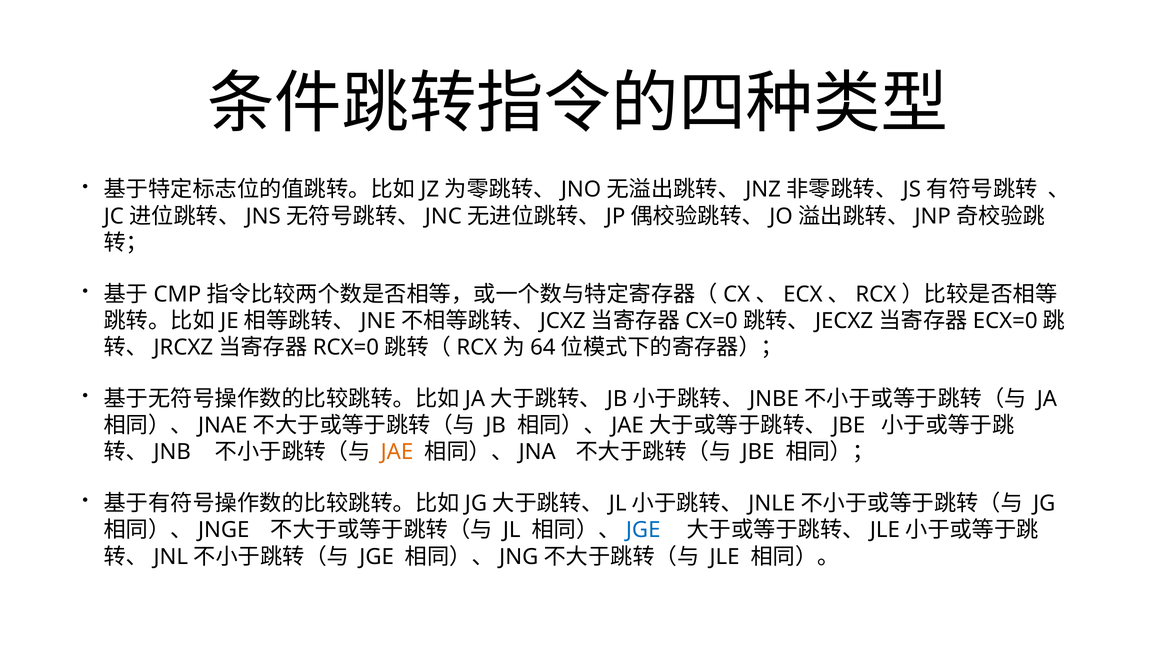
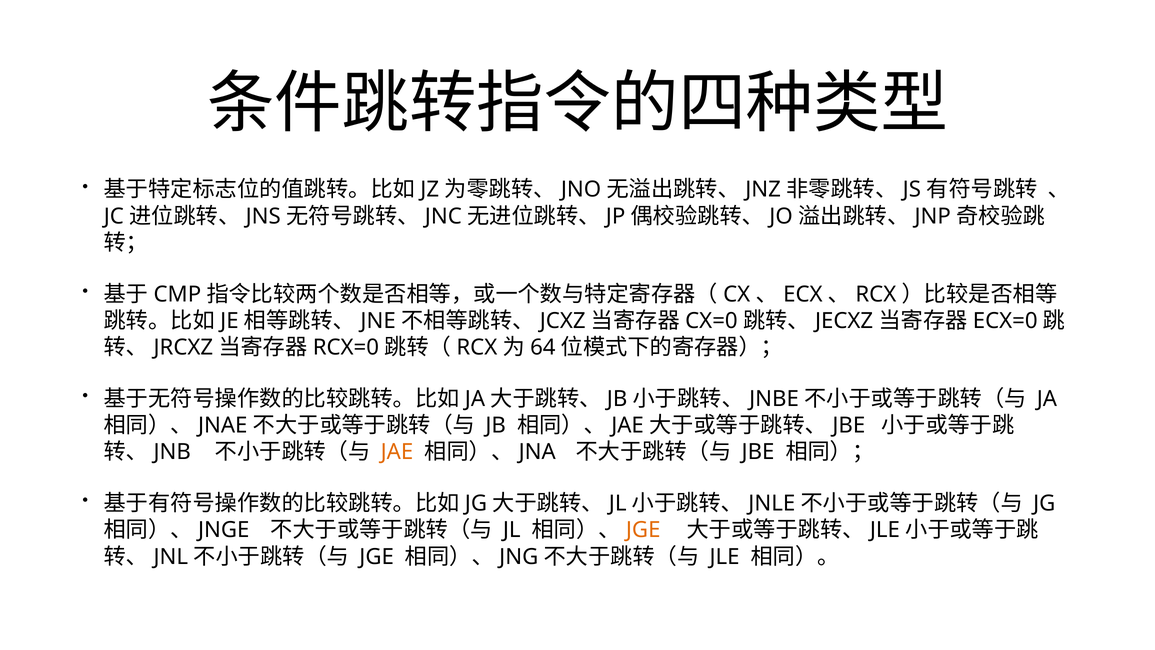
JGE at (643, 530) colour: blue -> orange
